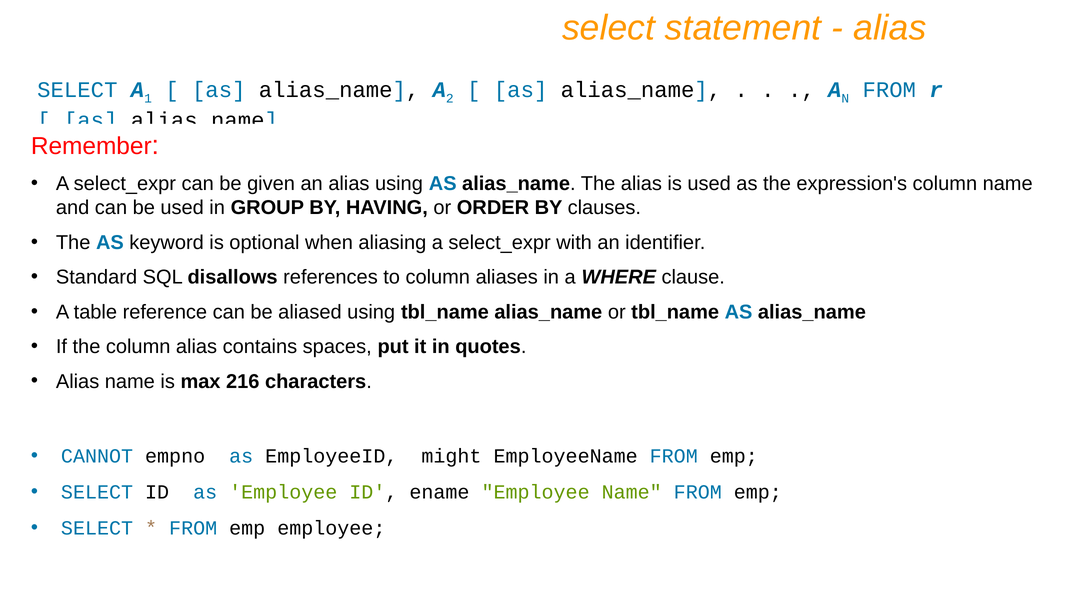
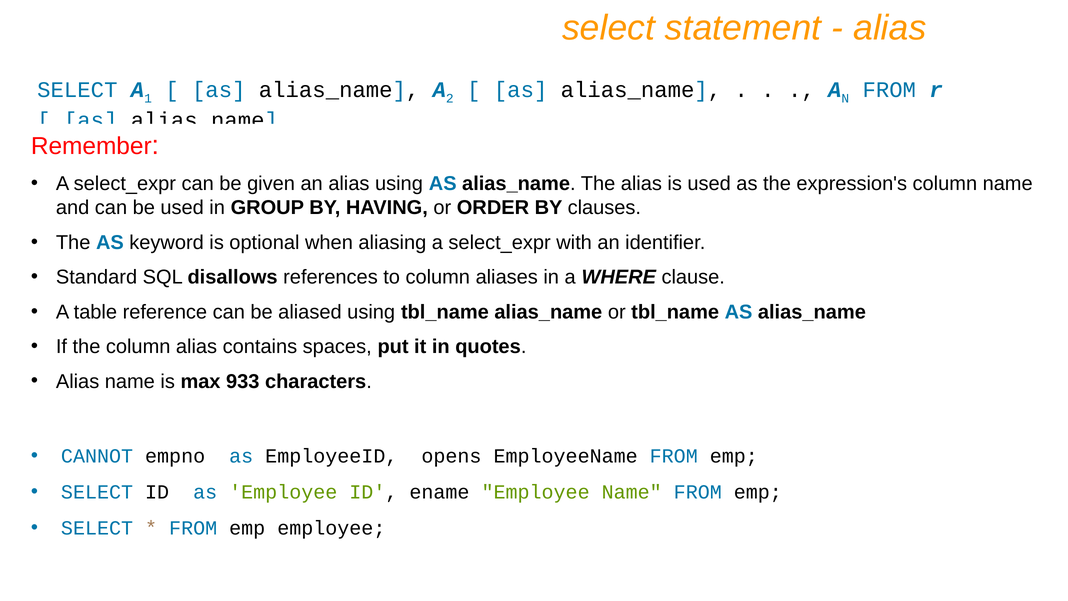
216: 216 -> 933
might: might -> opens
